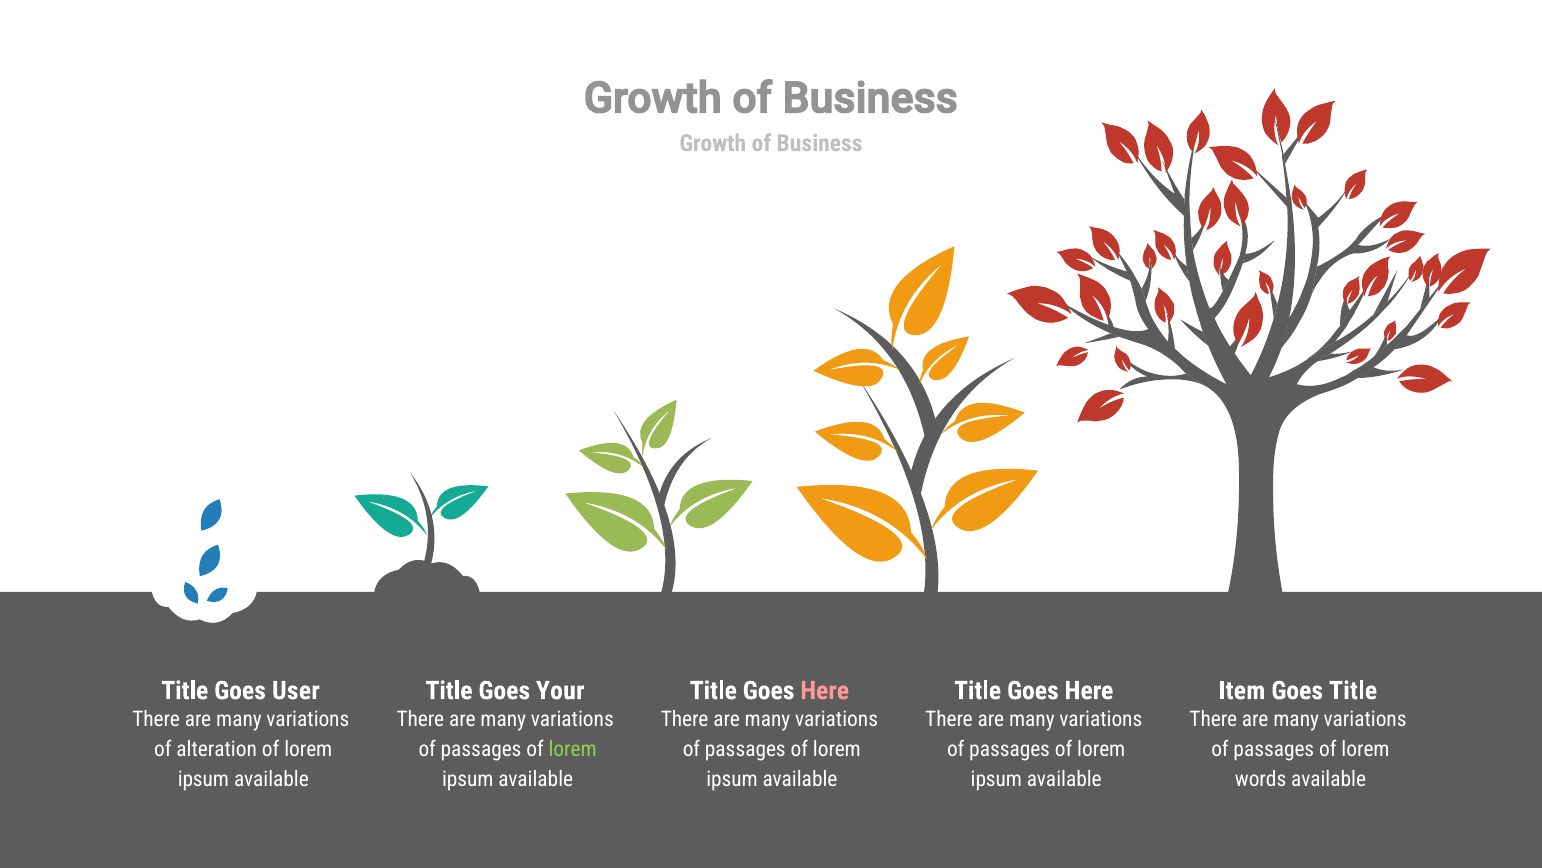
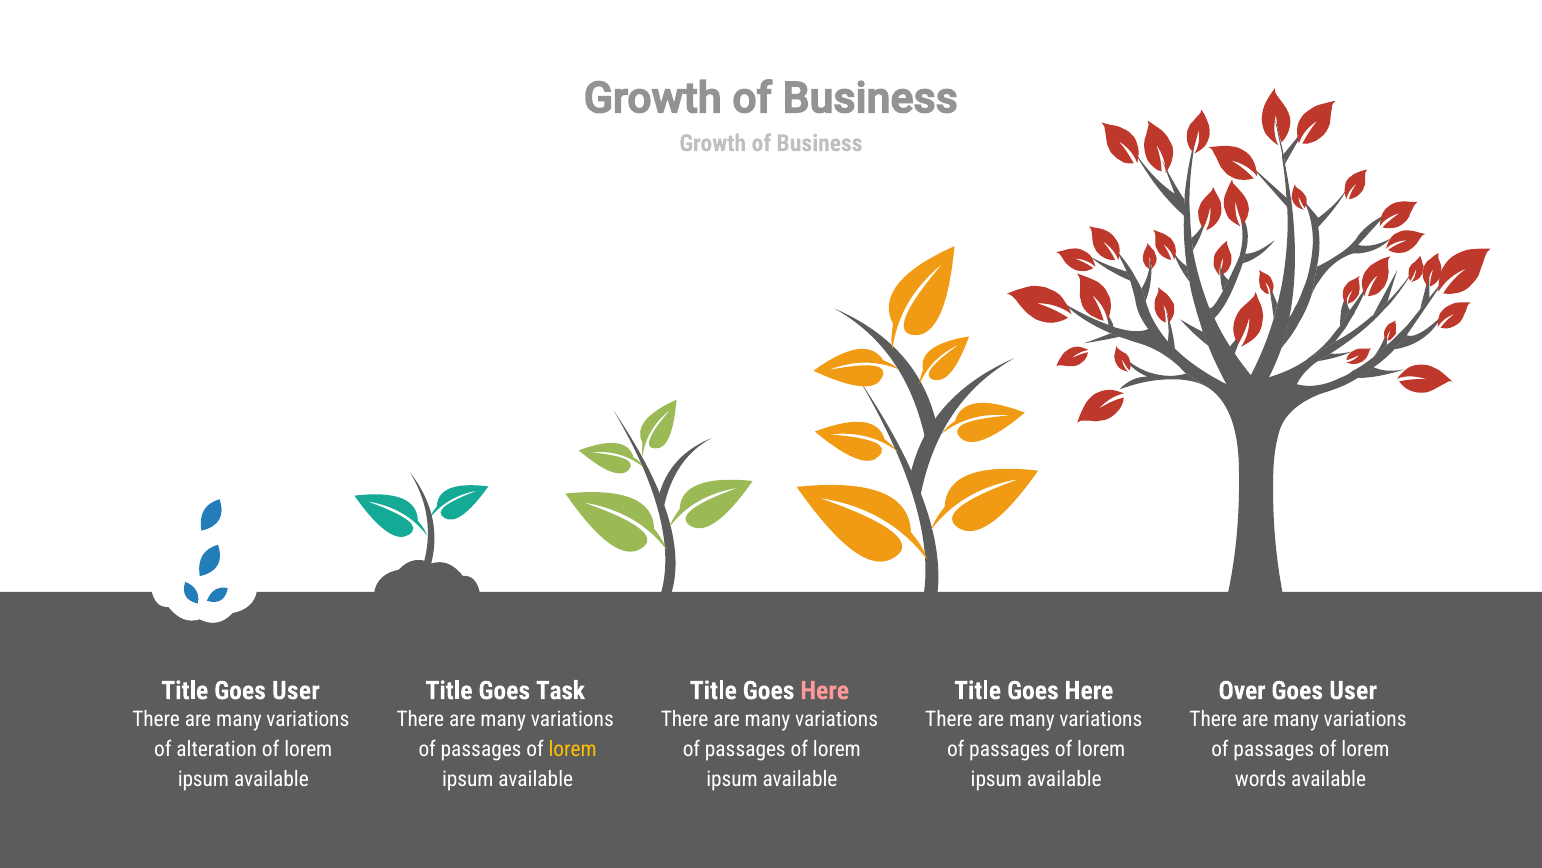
Your: Your -> Task
Item: Item -> Over
Title at (1353, 690): Title -> User
lorem at (573, 749) colour: light green -> yellow
